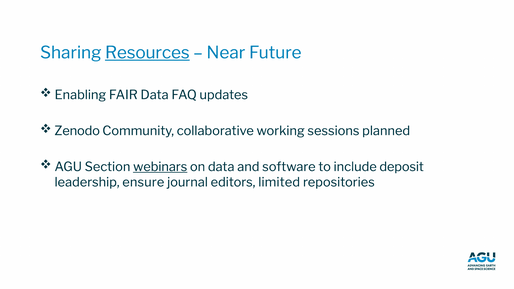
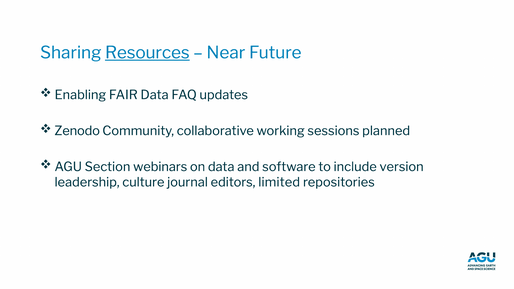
webinars underline: present -> none
deposit: deposit -> version
ensure: ensure -> culture
